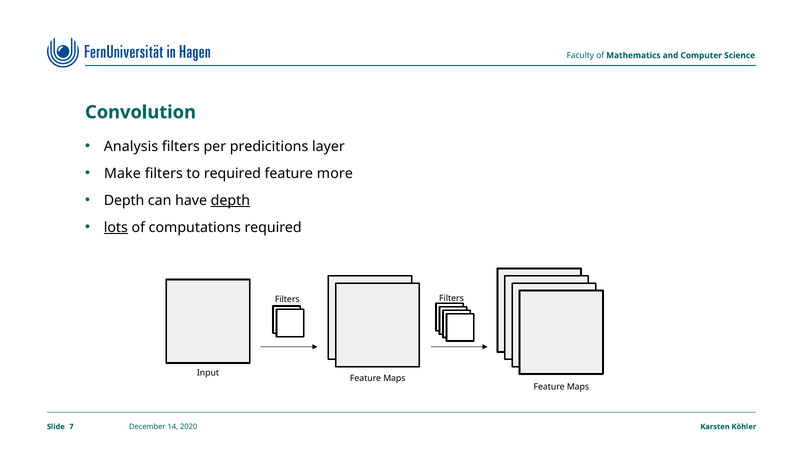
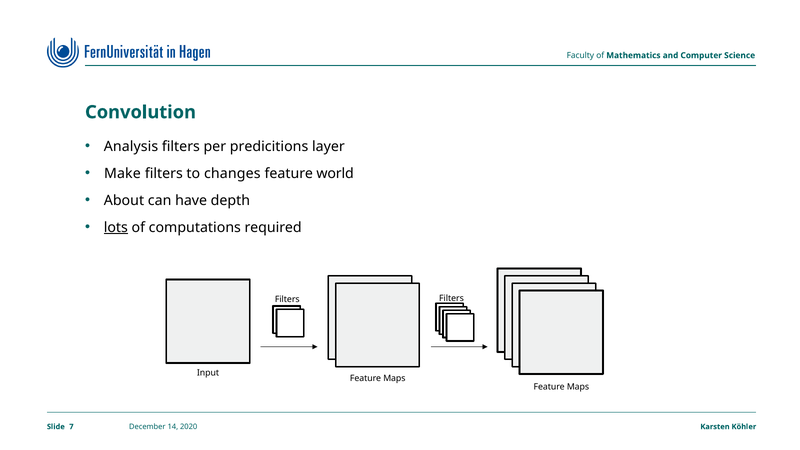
to required: required -> changes
more: more -> world
Depth at (124, 201): Depth -> About
depth at (230, 201) underline: present -> none
